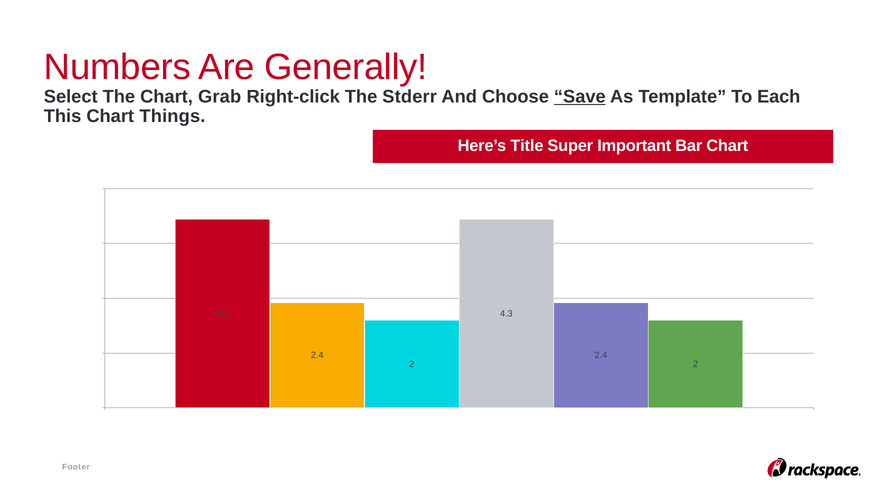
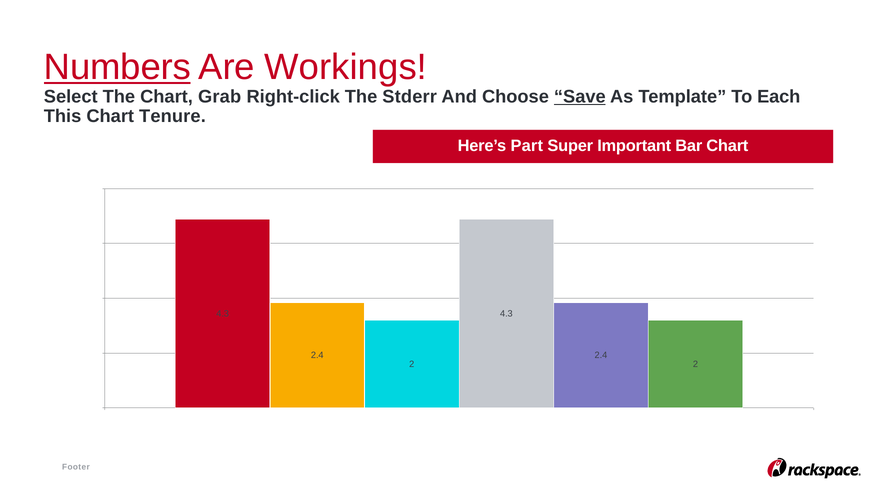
Numbers underline: none -> present
Generally: Generally -> Workings
Things: Things -> Tenure
Title: Title -> Part
